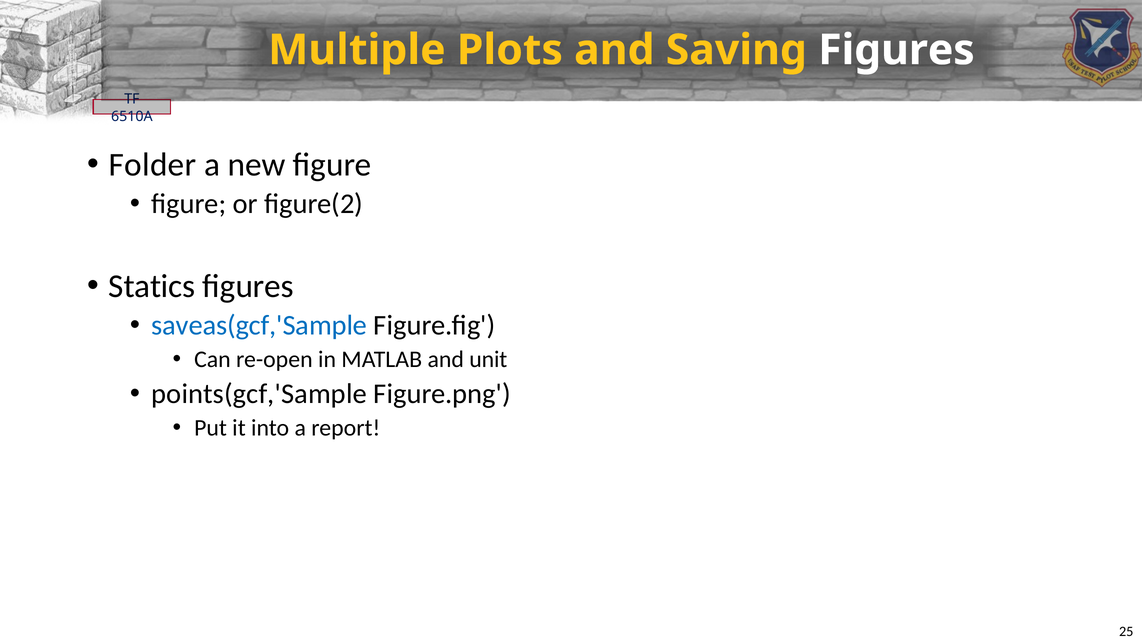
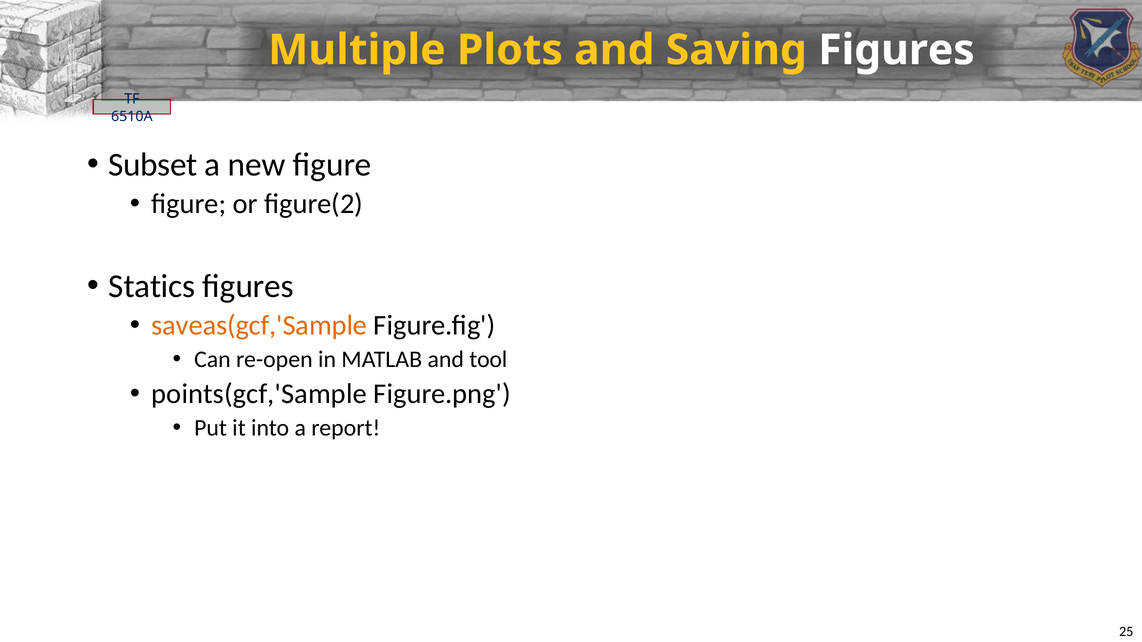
Folder: Folder -> Subset
saveas(gcf,'Sample colour: blue -> orange
unit: unit -> tool
